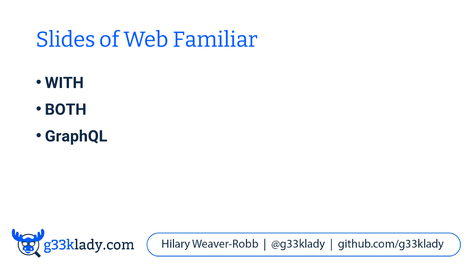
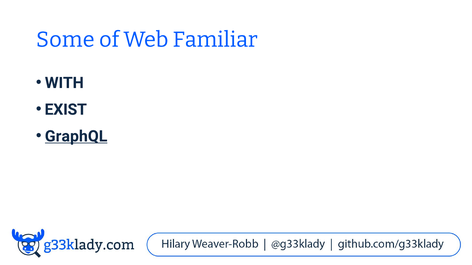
Slides: Slides -> Some
BOTH: BOTH -> EXIST
GraphQL underline: none -> present
